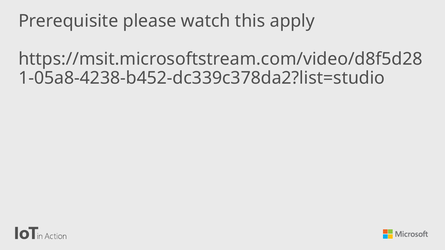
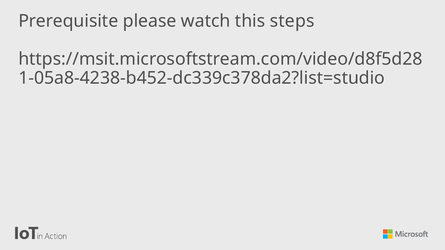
apply: apply -> steps
